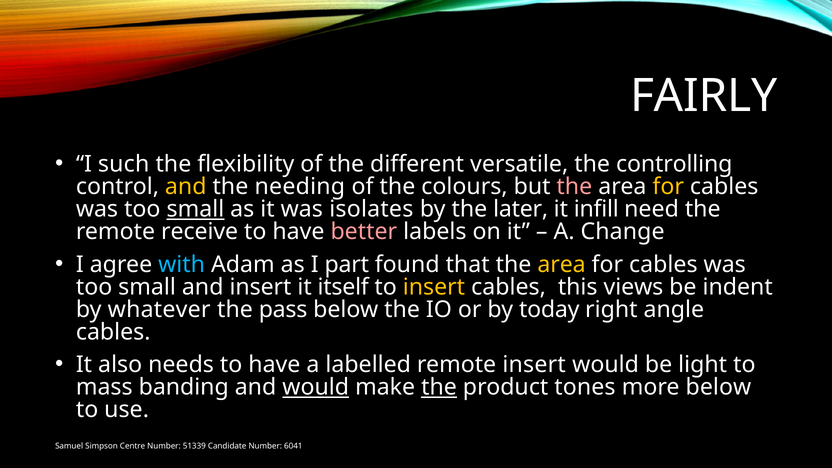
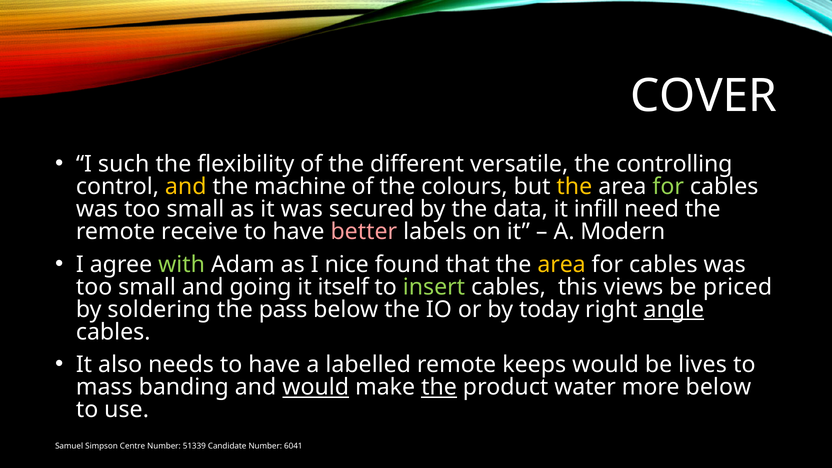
FAIRLY: FAIRLY -> COVER
needing: needing -> machine
the at (574, 187) colour: pink -> yellow
for at (668, 187) colour: yellow -> light green
small at (195, 209) underline: present -> none
isolates: isolates -> secured
later: later -> data
Change: Change -> Modern
with colour: light blue -> light green
part: part -> nice
and insert: insert -> going
insert at (434, 287) colour: yellow -> light green
indent: indent -> priced
whatever: whatever -> soldering
angle underline: none -> present
remote insert: insert -> keeps
light: light -> lives
tones: tones -> water
